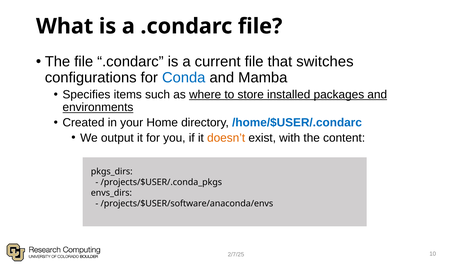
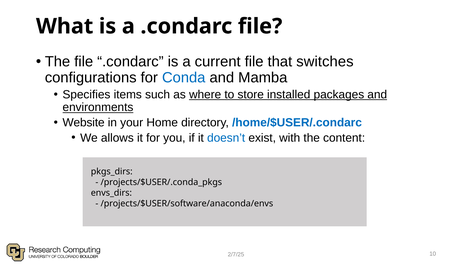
Created: Created -> Website
output: output -> allows
doesn’t colour: orange -> blue
